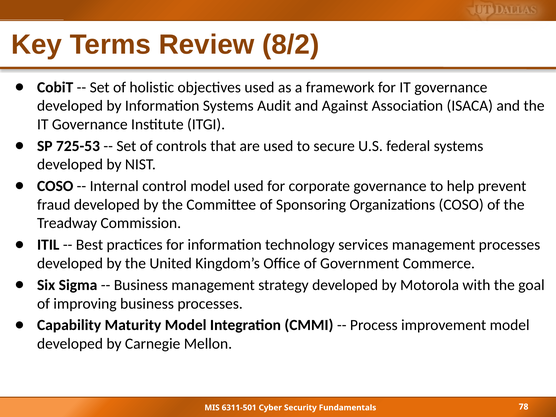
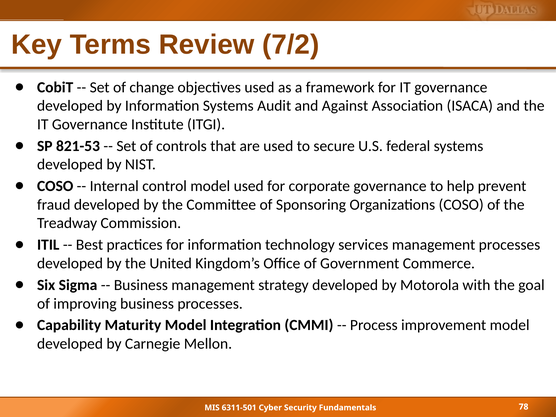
8/2: 8/2 -> 7/2
holistic: holistic -> change
725-53: 725-53 -> 821-53
